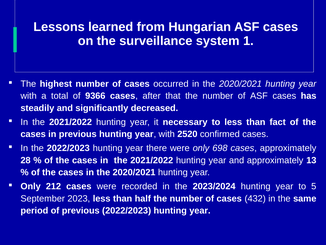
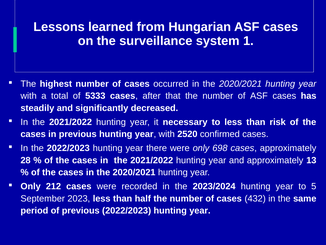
9366: 9366 -> 5333
fact: fact -> risk
